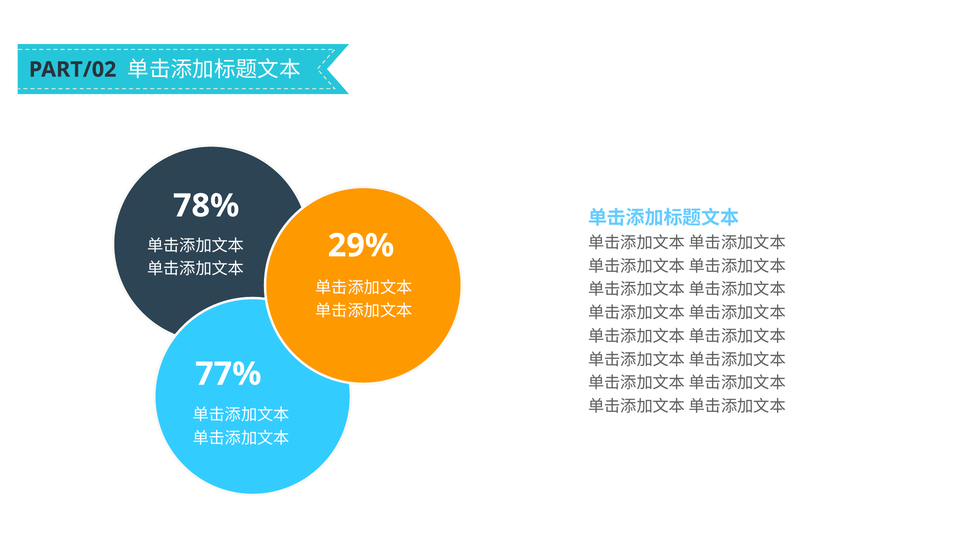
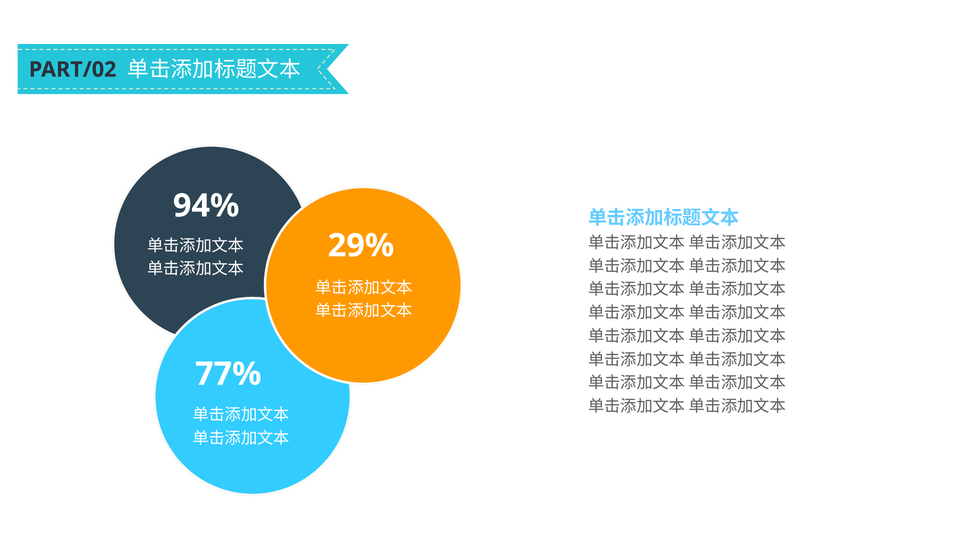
78%: 78% -> 94%
